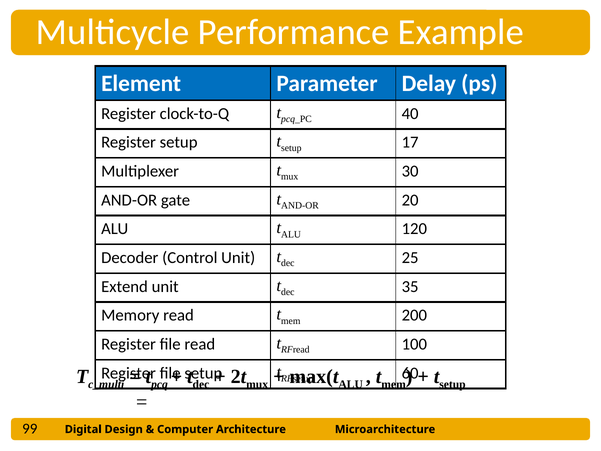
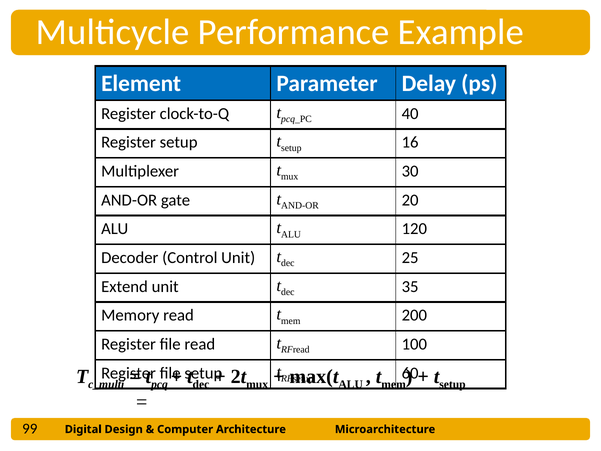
17: 17 -> 16
